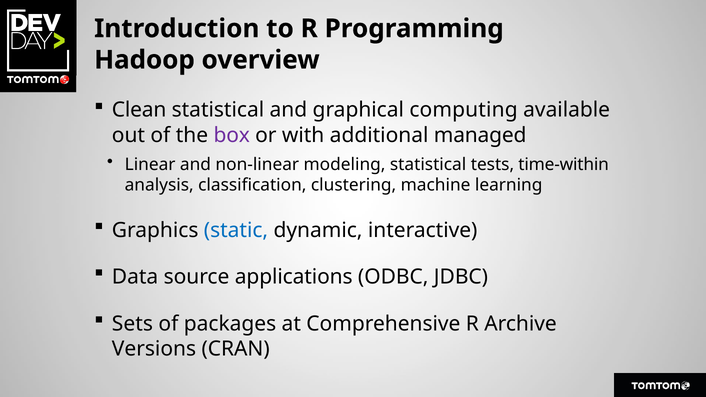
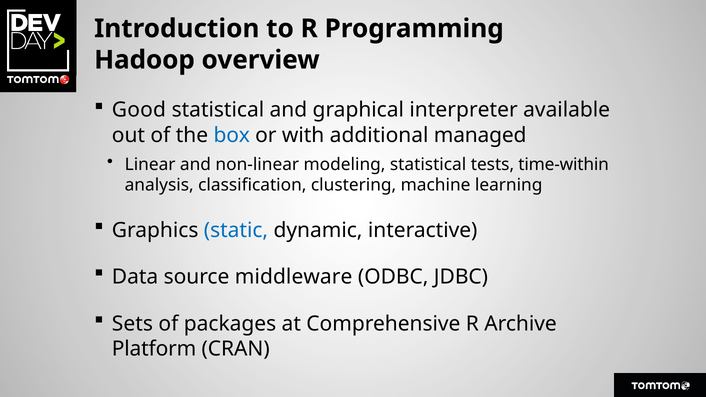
Clean: Clean -> Good
computing: computing -> interpreter
box colour: purple -> blue
applications: applications -> middleware
Versions: Versions -> Platform
